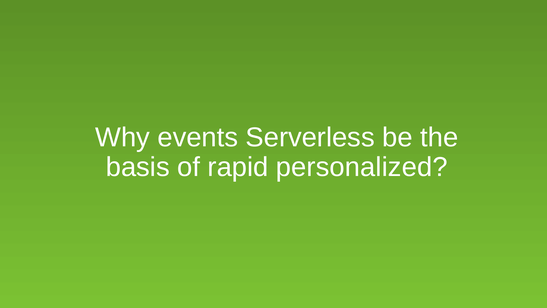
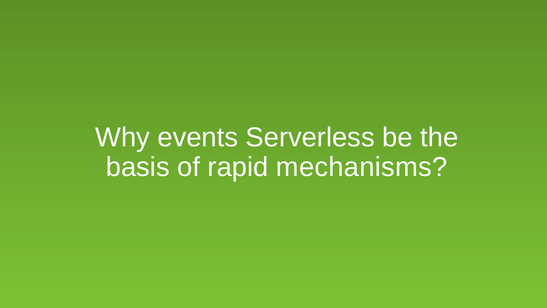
personalized: personalized -> mechanisms
